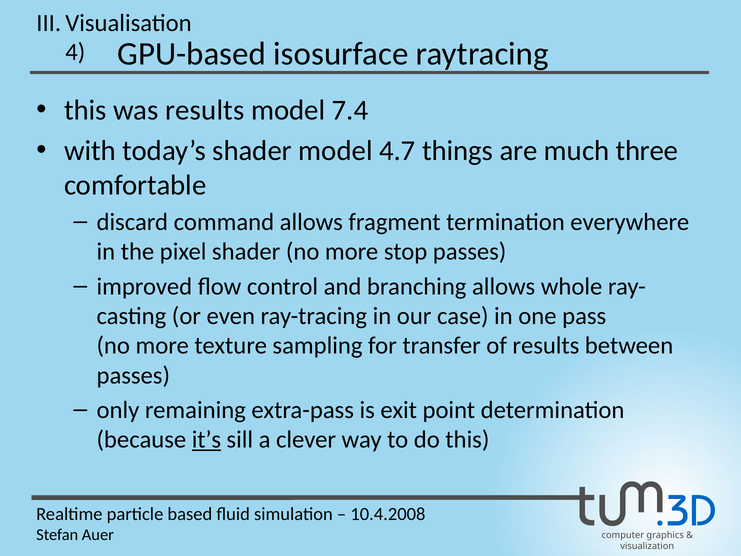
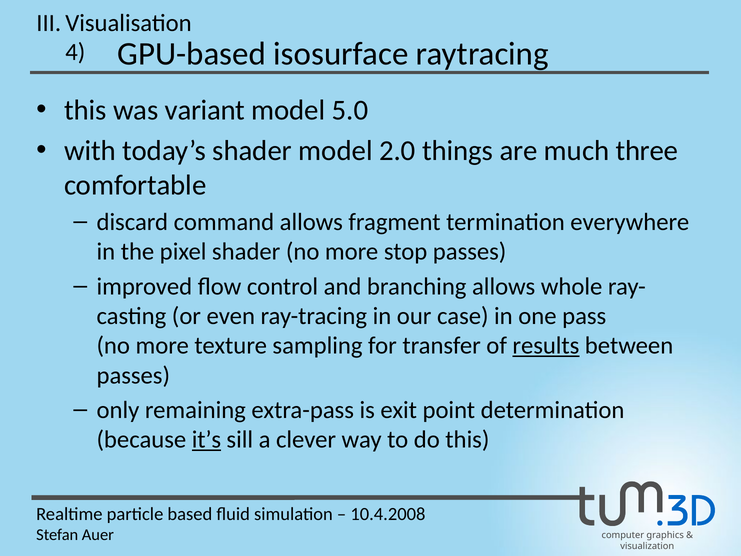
was results: results -> variant
7.4: 7.4 -> 5.0
4.7: 4.7 -> 2.0
results at (546, 346) underline: none -> present
